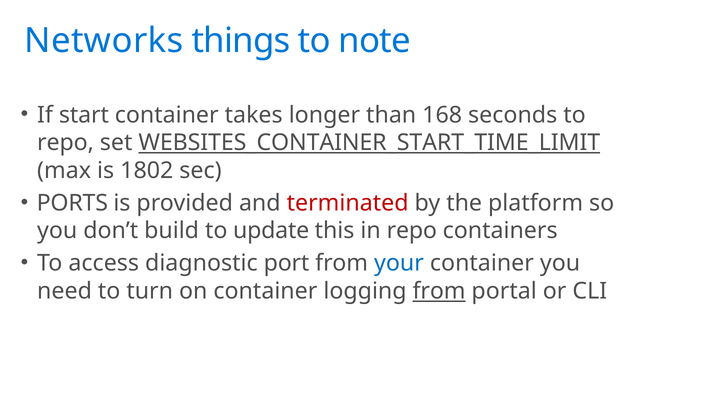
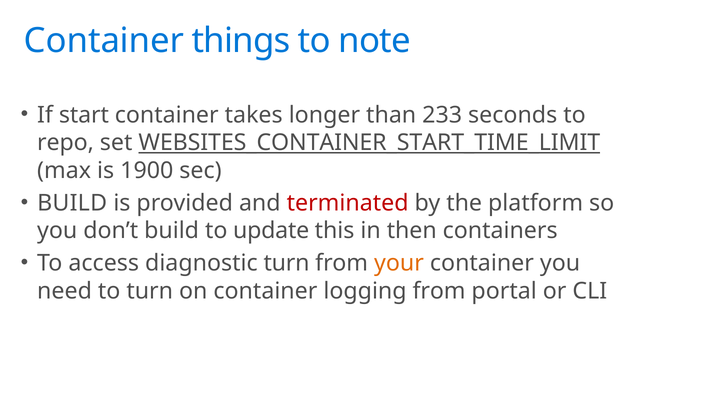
Networks at (104, 41): Networks -> Container
168: 168 -> 233
1802: 1802 -> 1900
PORTS at (72, 203): PORTS -> BUILD
in repo: repo -> then
diagnostic port: port -> turn
your colour: blue -> orange
from at (439, 291) underline: present -> none
